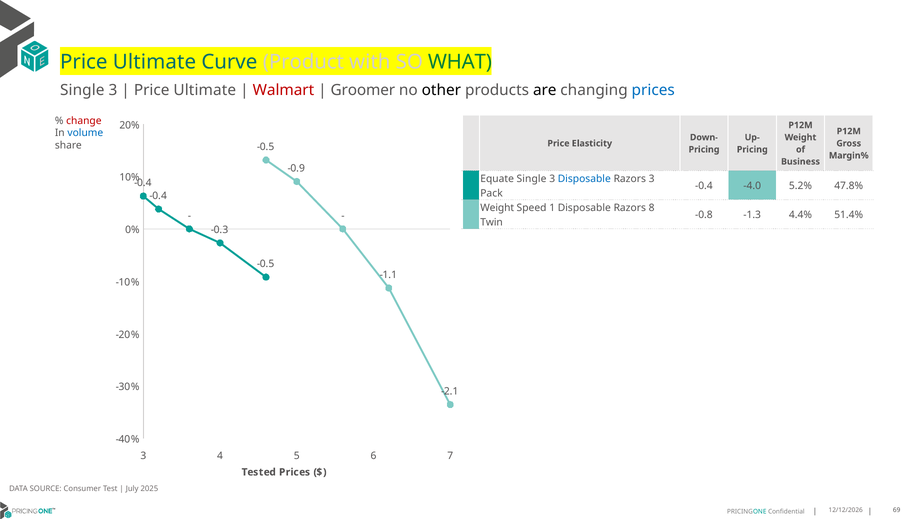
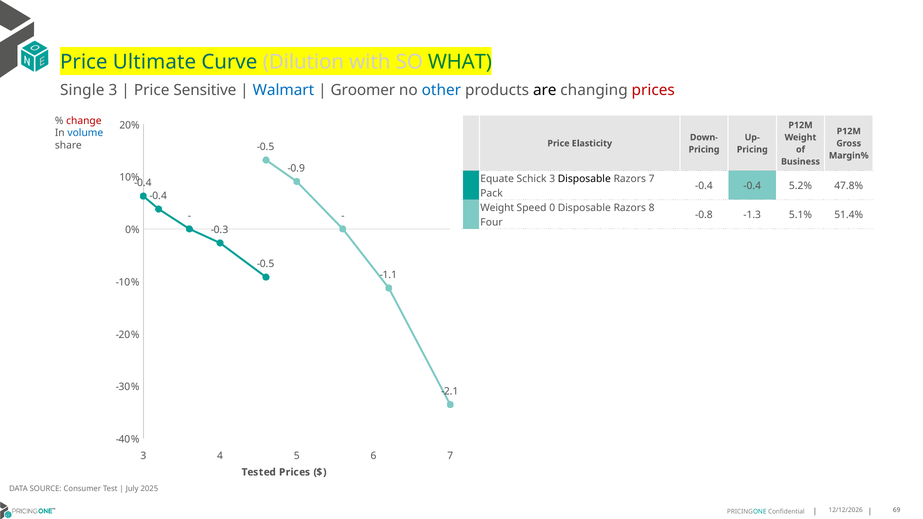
Product: Product -> Dilution
Ultimate at (205, 90): Ultimate -> Sensitive
Walmart colour: red -> blue
other colour: black -> blue
prices at (653, 90) colour: blue -> red
Equate Single: Single -> Schick
Disposable at (584, 179) colour: blue -> black
Razors 3: 3 -> 7
-4.0 at (752, 186): -4.0 -> -0.4
1: 1 -> 0
4.4%: 4.4% -> 5.1%
Twin: Twin -> Four
